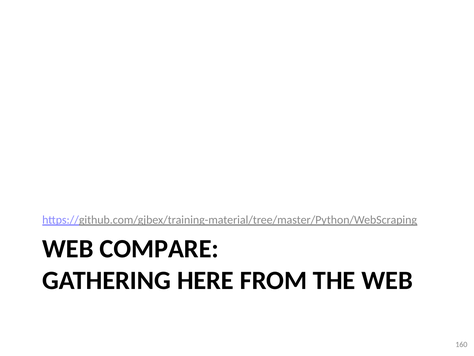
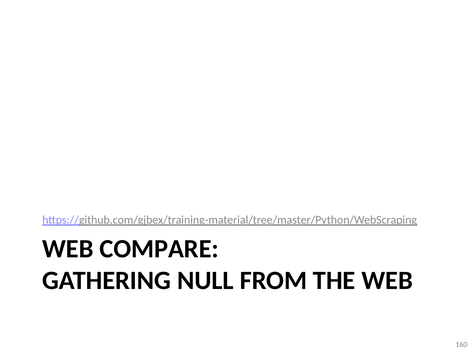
HERE: HERE -> NULL
